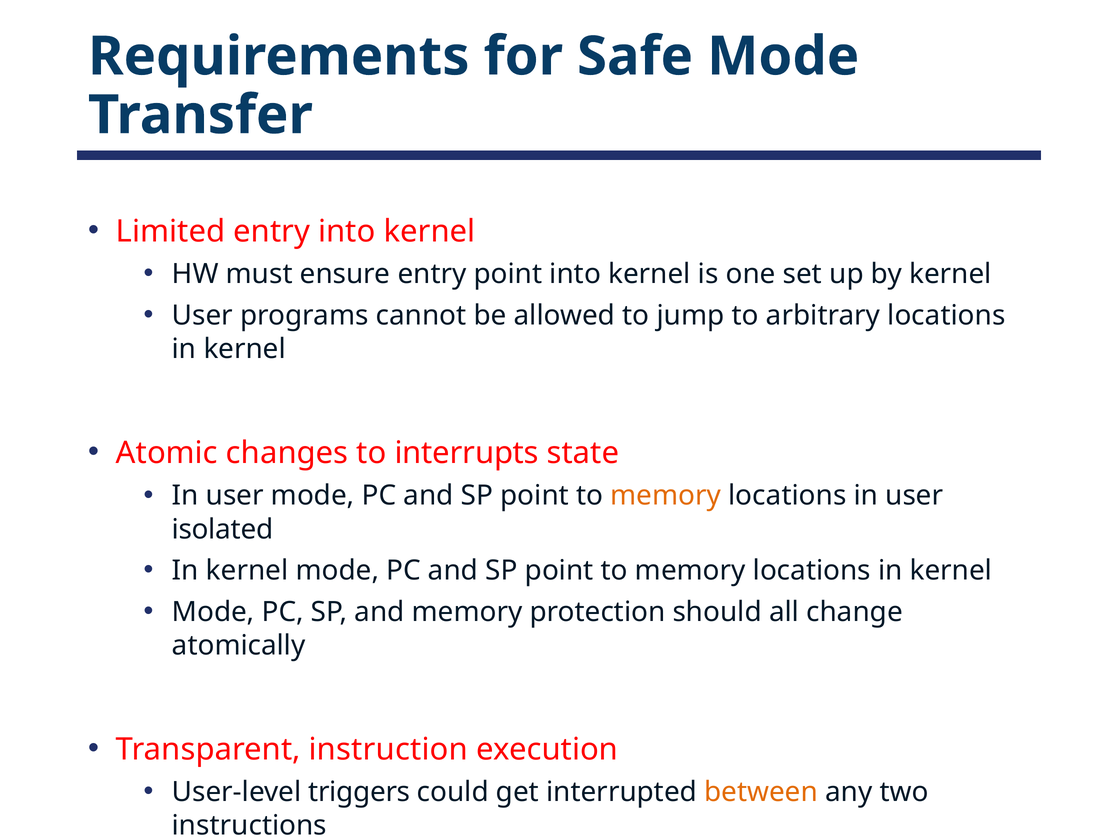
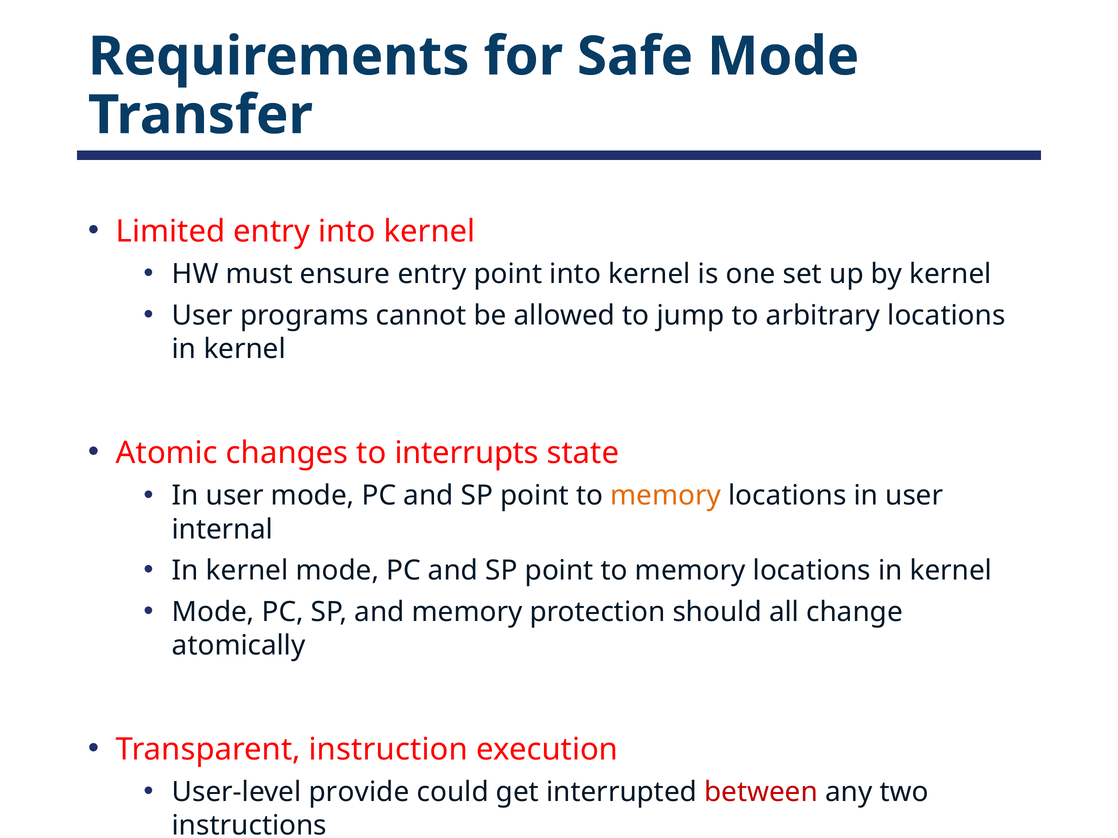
isolated: isolated -> internal
triggers: triggers -> provide
between colour: orange -> red
